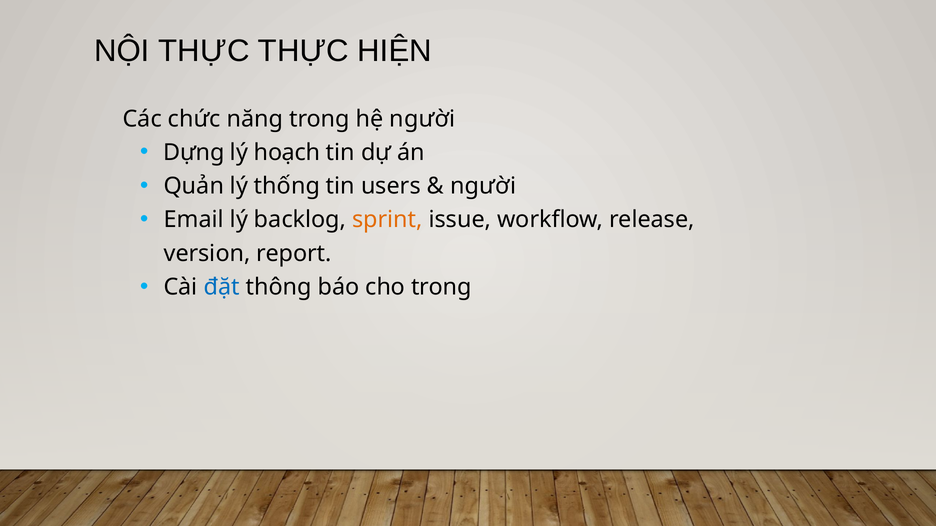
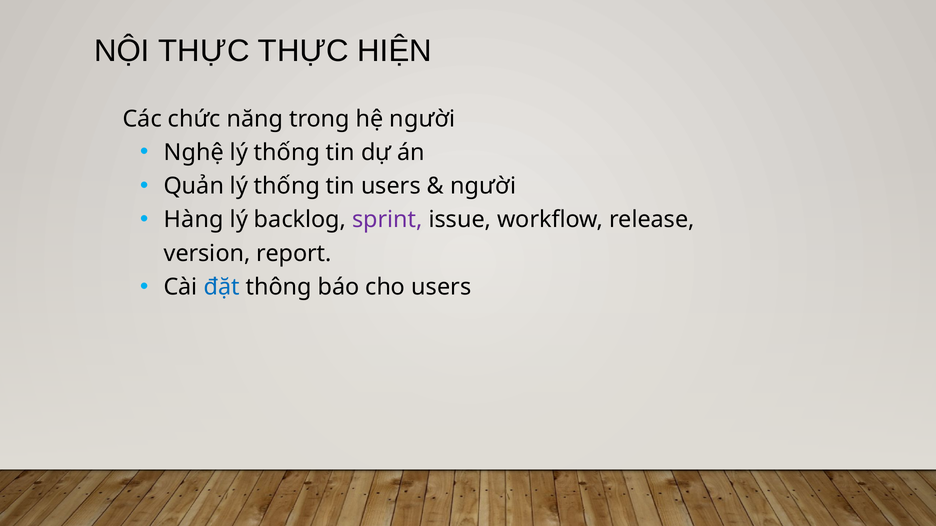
Dựng: Dựng -> Nghệ
hoạch at (287, 153): hoạch -> thống
Email: Email -> Hàng
sprint colour: orange -> purple
cho trong: trong -> users
